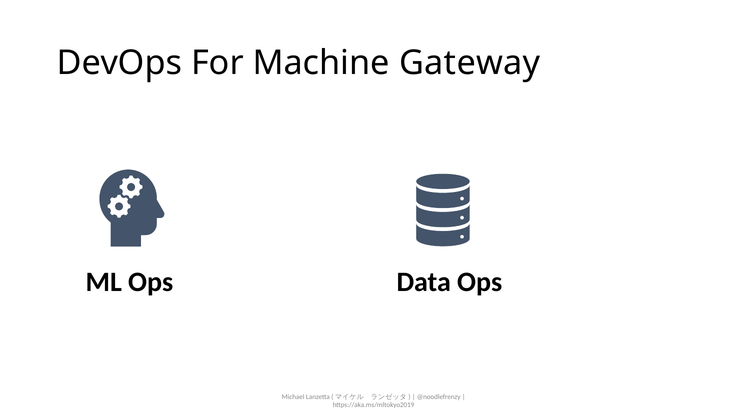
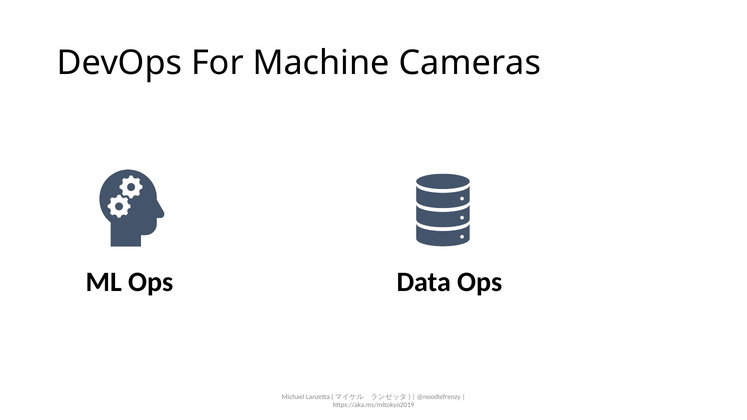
Gateway: Gateway -> Cameras
